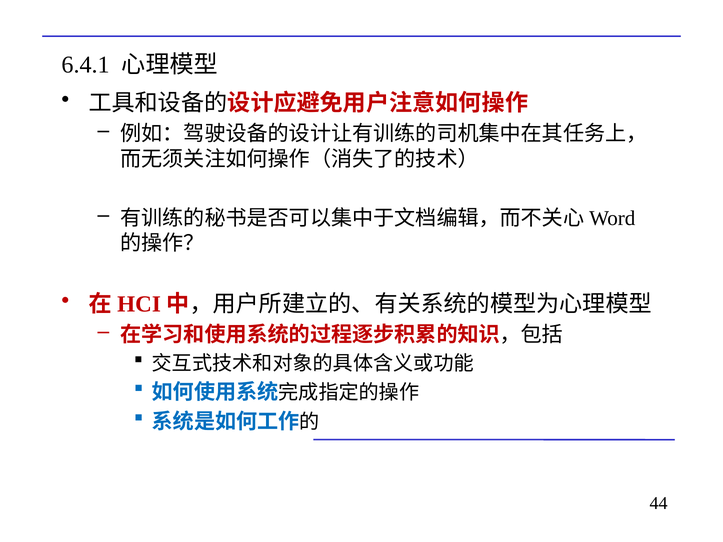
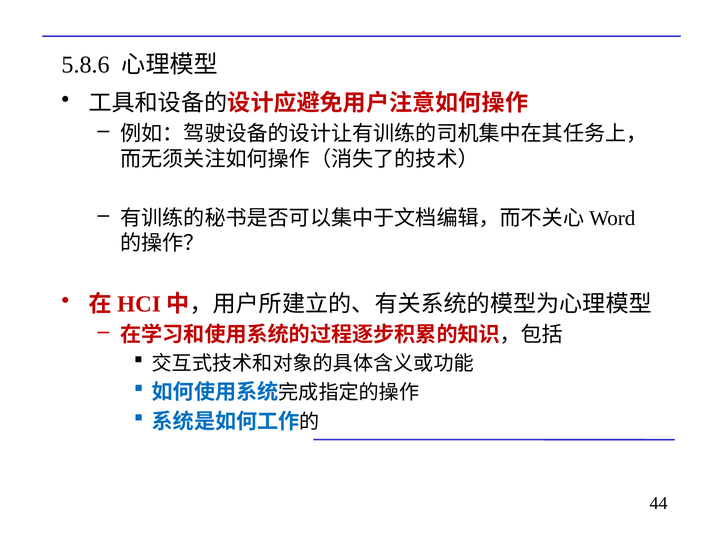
6.4.1: 6.4.1 -> 5.8.6
